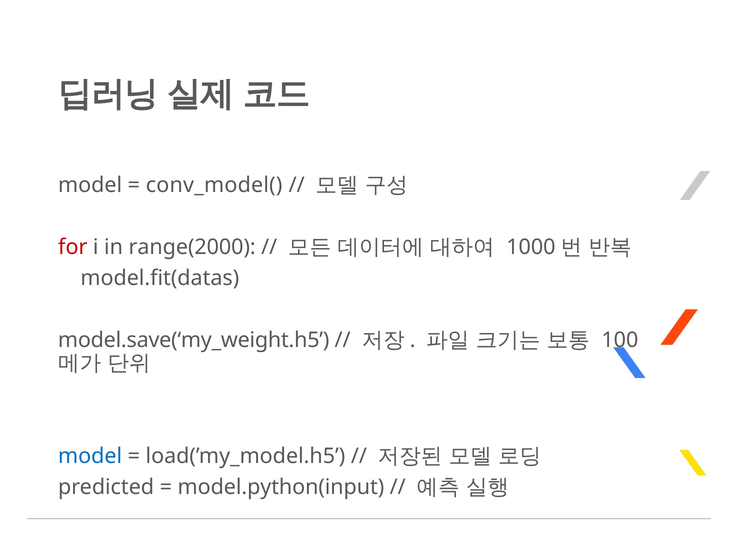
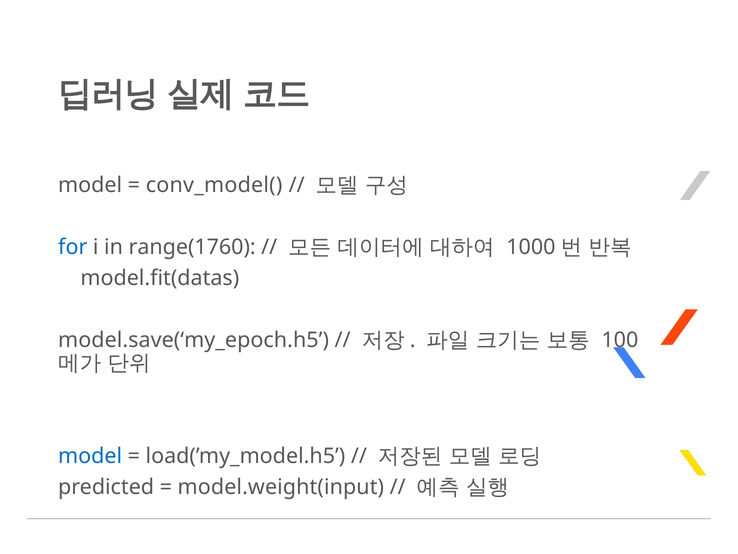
for colour: red -> blue
range(2000: range(2000 -> range(1760
model.save(‘my_weight.h5: model.save(‘my_weight.h5 -> model.save(‘my_epoch.h5
model.python(input: model.python(input -> model.weight(input
